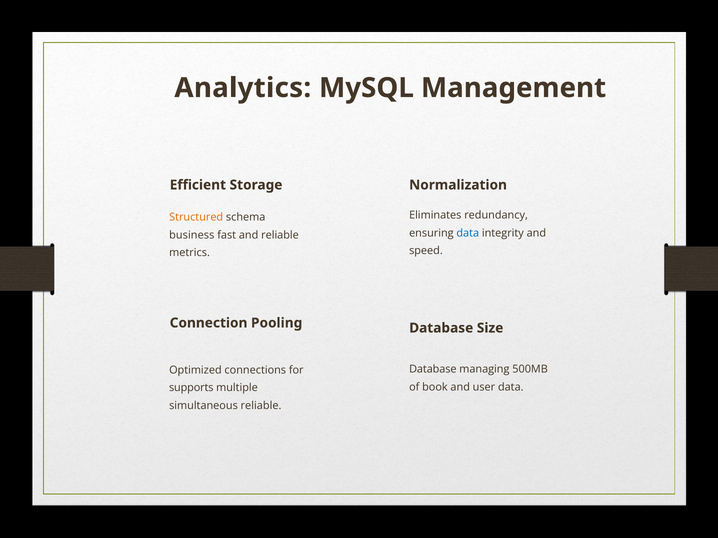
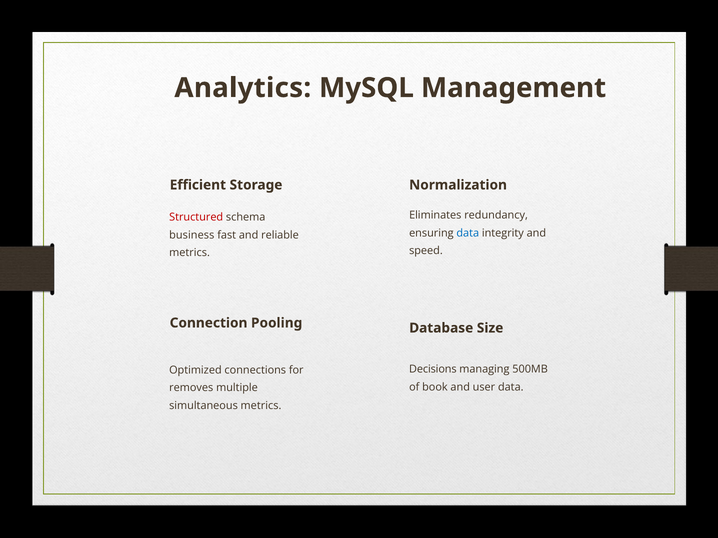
Structured colour: orange -> red
Database at (433, 370): Database -> Decisions
supports: supports -> removes
simultaneous reliable: reliable -> metrics
